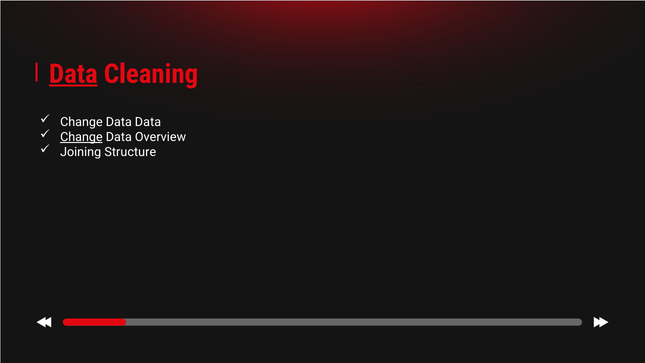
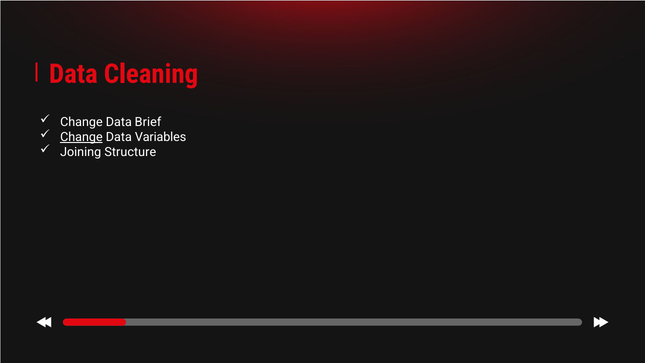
Data at (73, 74) underline: present -> none
Data Data: Data -> Brief
Overview: Overview -> Variables
